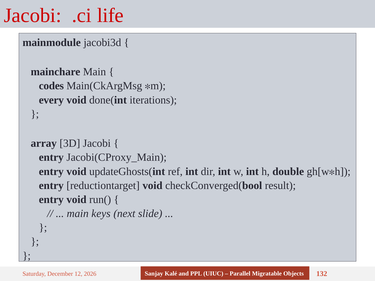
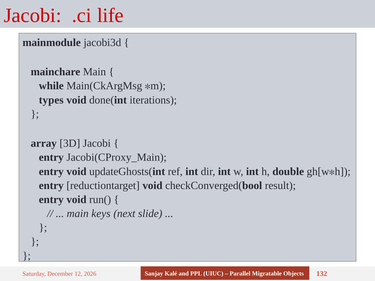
codes: codes -> while
every: every -> types
